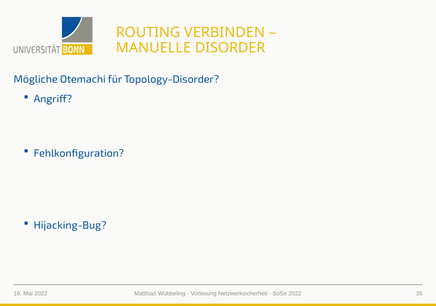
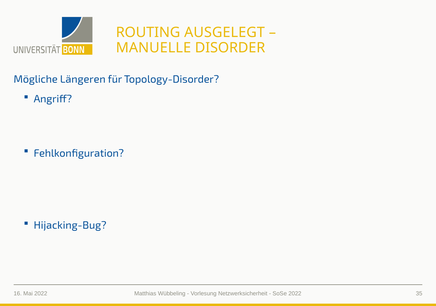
VERBINDEN: VERBINDEN -> AUSGELEGT
Otemachi: Otemachi -> Längeren
